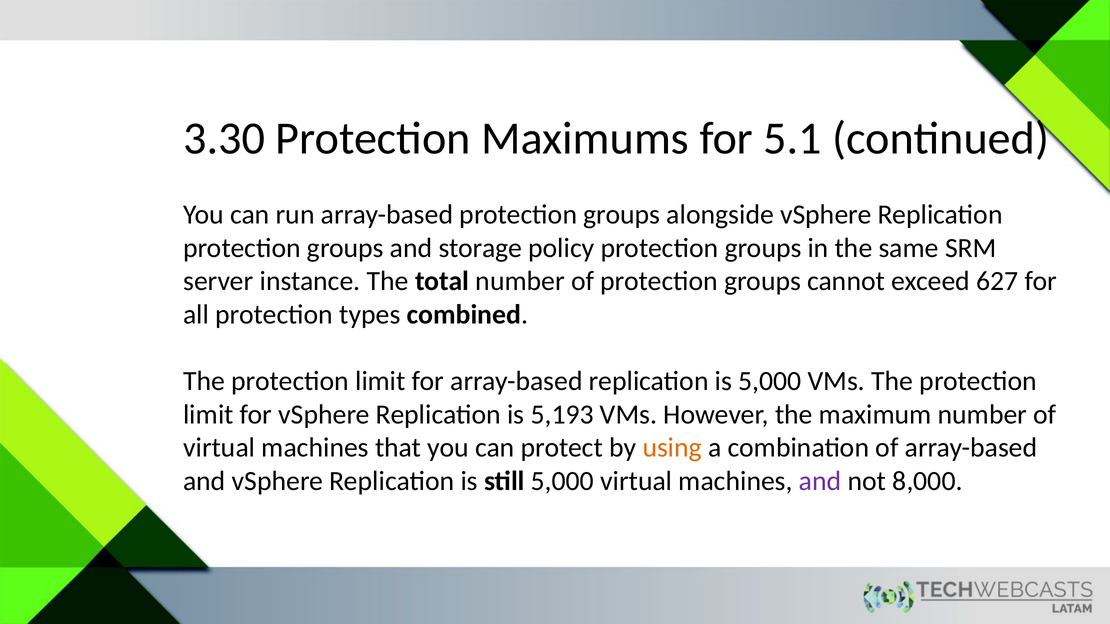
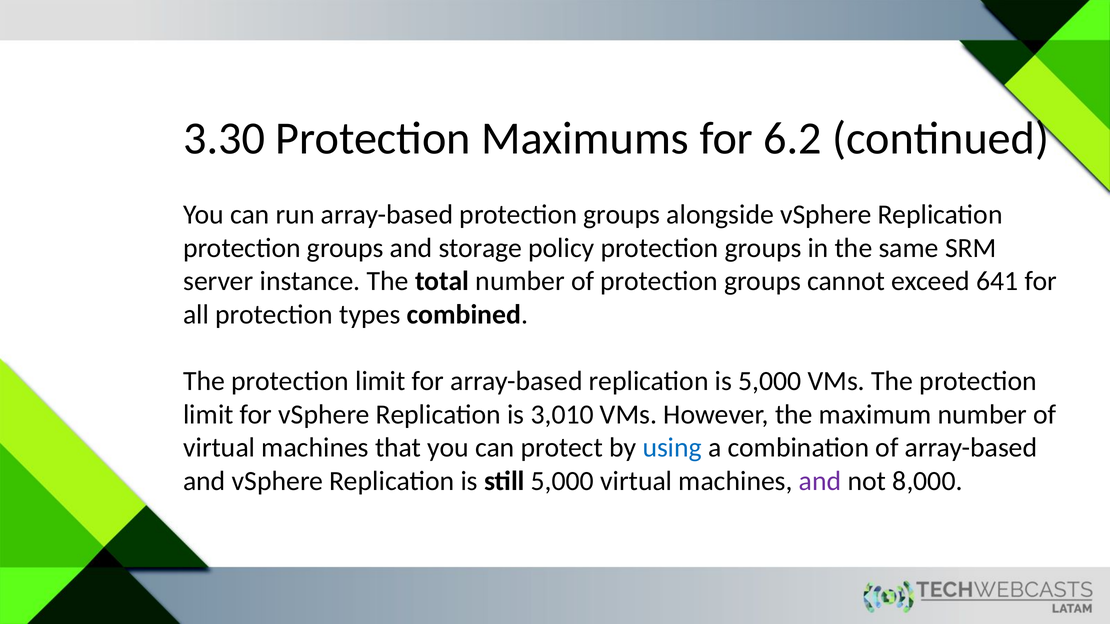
5.1: 5.1 -> 6.2
627: 627 -> 641
5,193: 5,193 -> 3,010
using colour: orange -> blue
